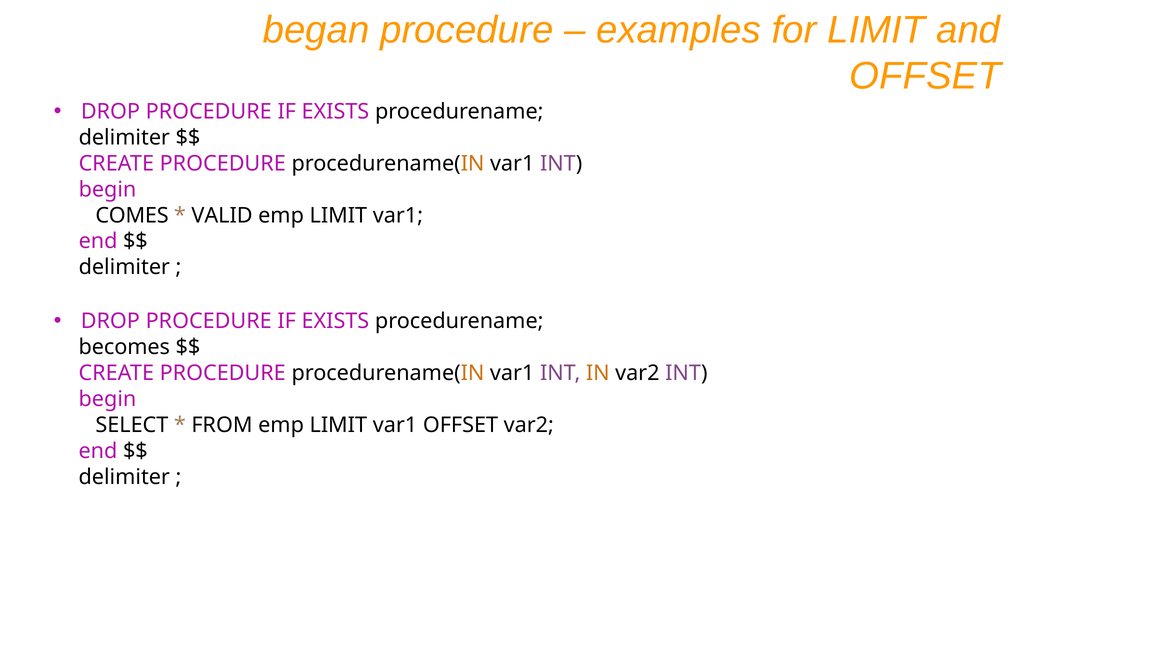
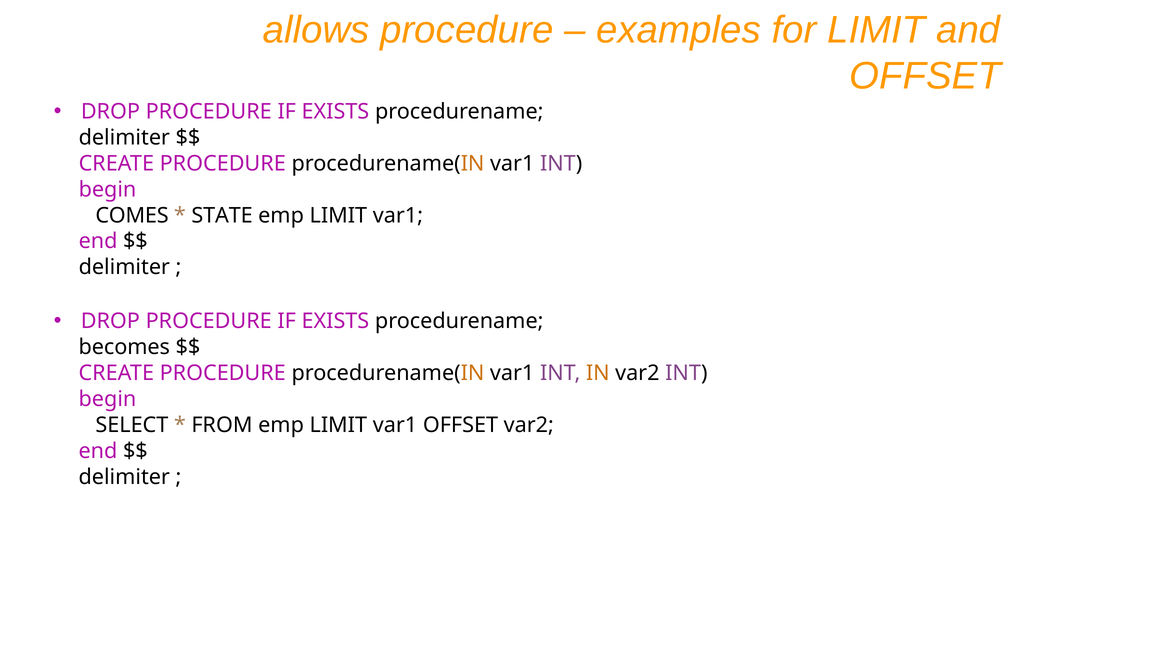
began: began -> allows
VALID: VALID -> STATE
